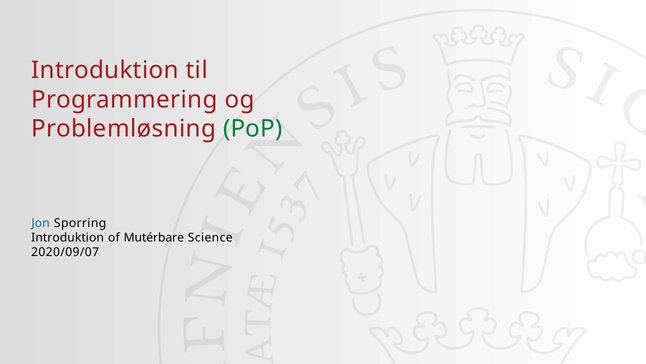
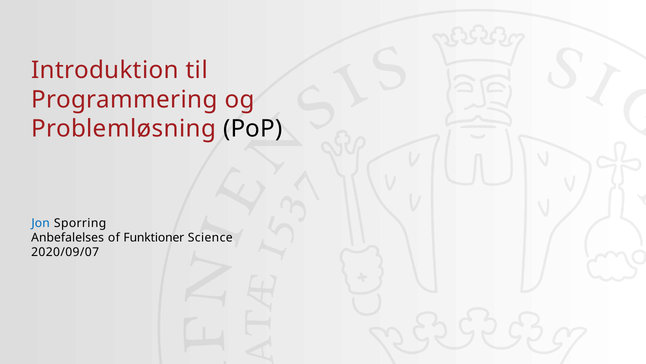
PoP colour: green -> black
Introduktion at (68, 237): Introduktion -> Anbefalelses
Mutérbare: Mutérbare -> Funktioner
